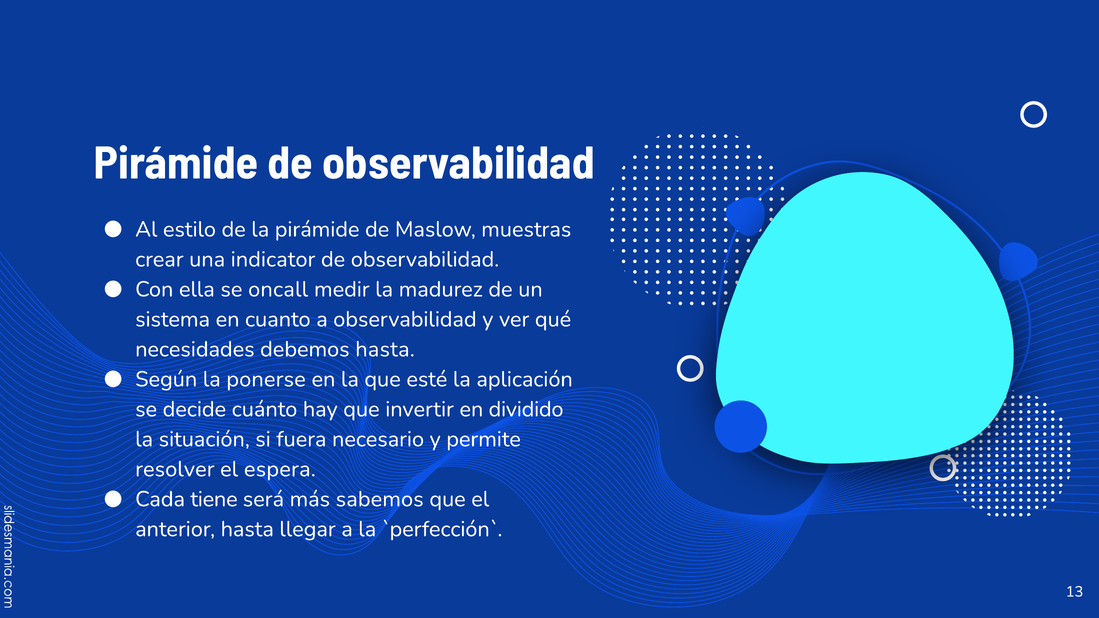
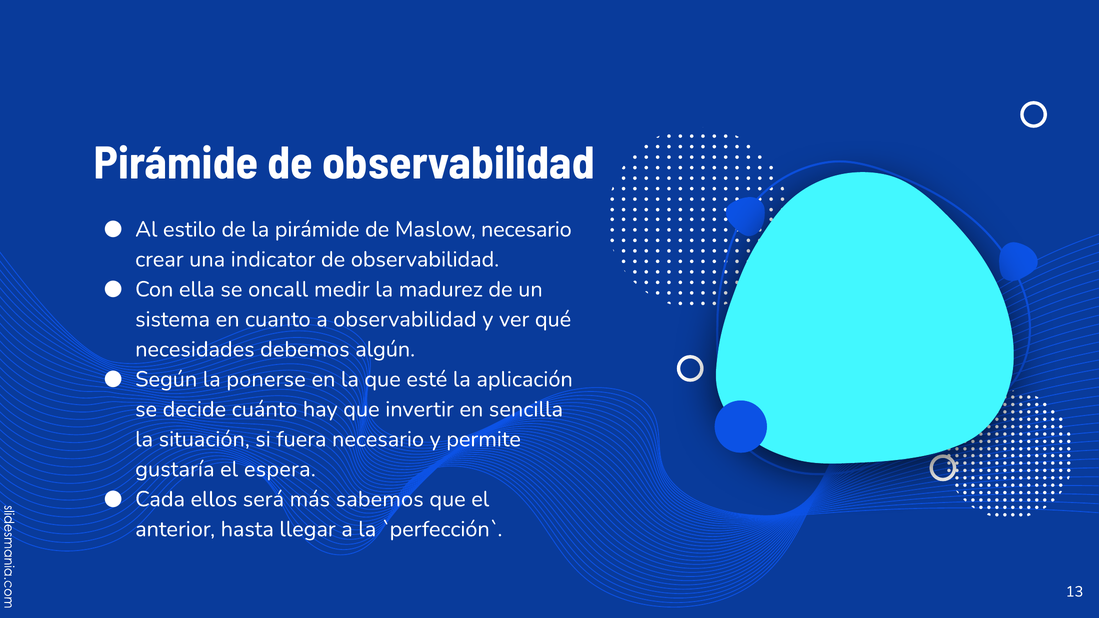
Maslow muestras: muestras -> necesario
debemos hasta: hasta -> algún
dividido: dividido -> sencilla
resolver: resolver -> gustaría
tiene: tiene -> ellos
